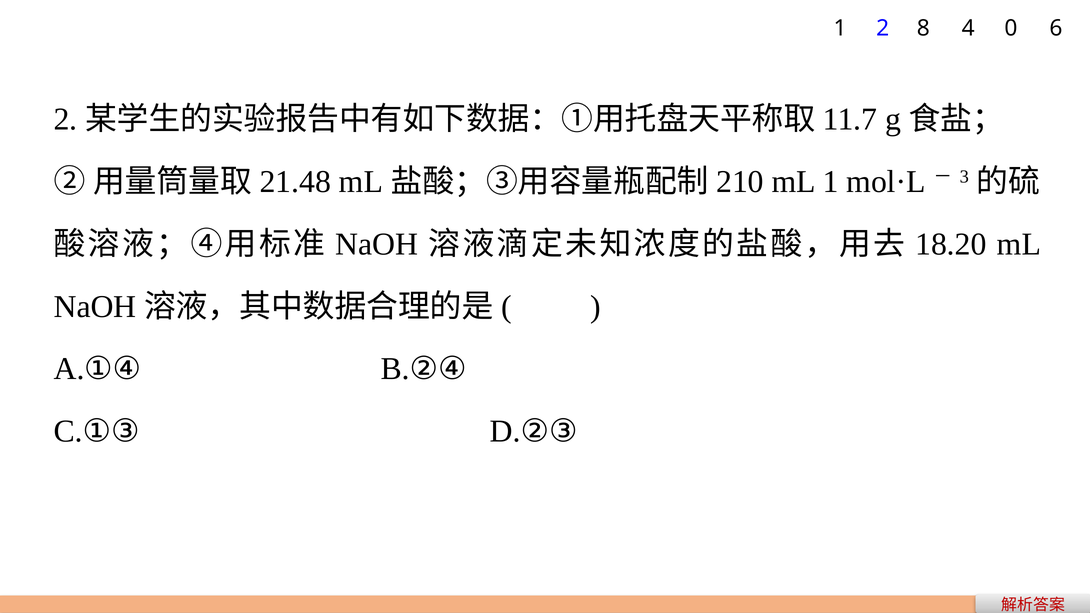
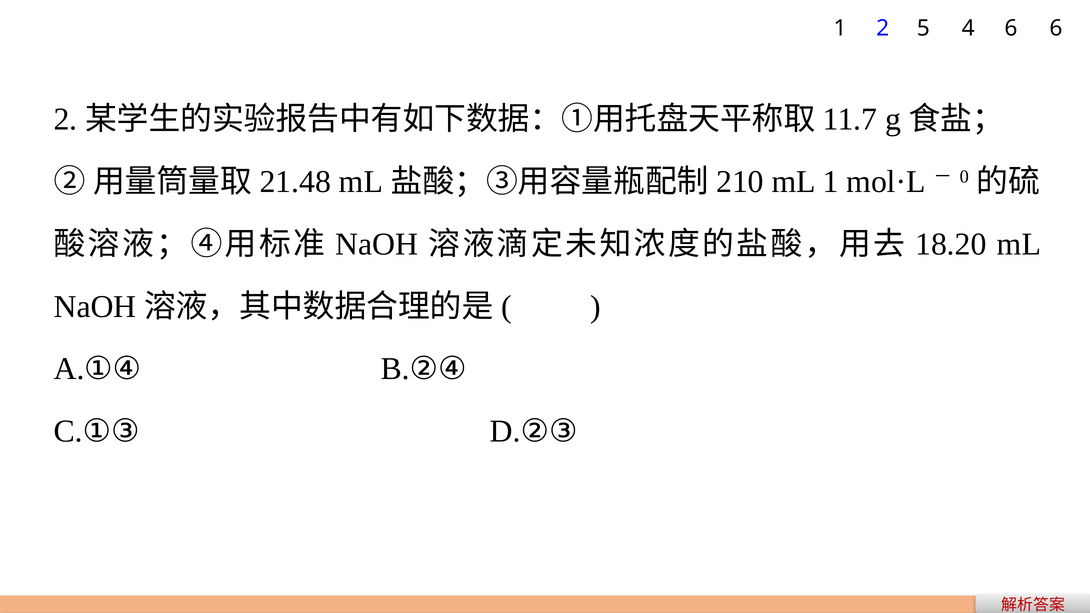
8: 8 -> 5
4 0: 0 -> 6
3: 3 -> 0
